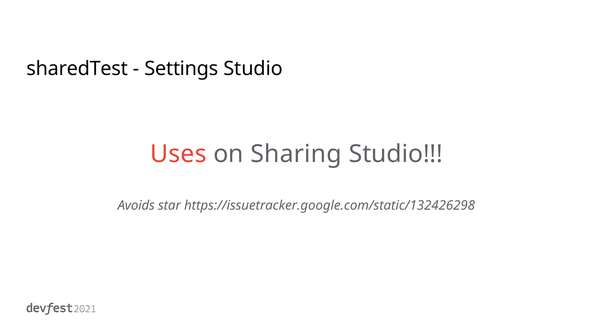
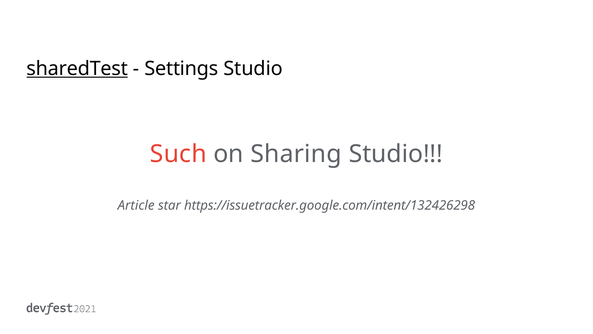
sharedTest underline: none -> present
Uses: Uses -> Such
Avoids: Avoids -> Article
https://issuetracker.google.com/static/132426298: https://issuetracker.google.com/static/132426298 -> https://issuetracker.google.com/intent/132426298
